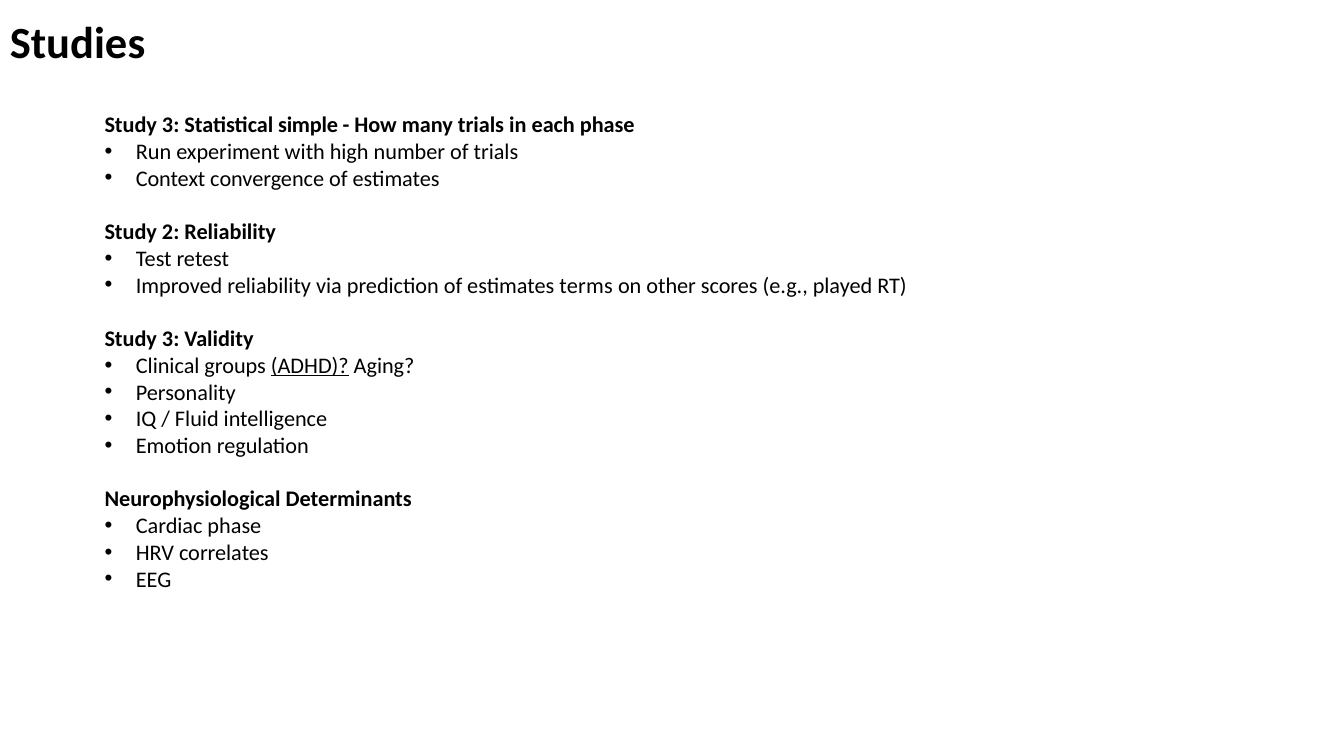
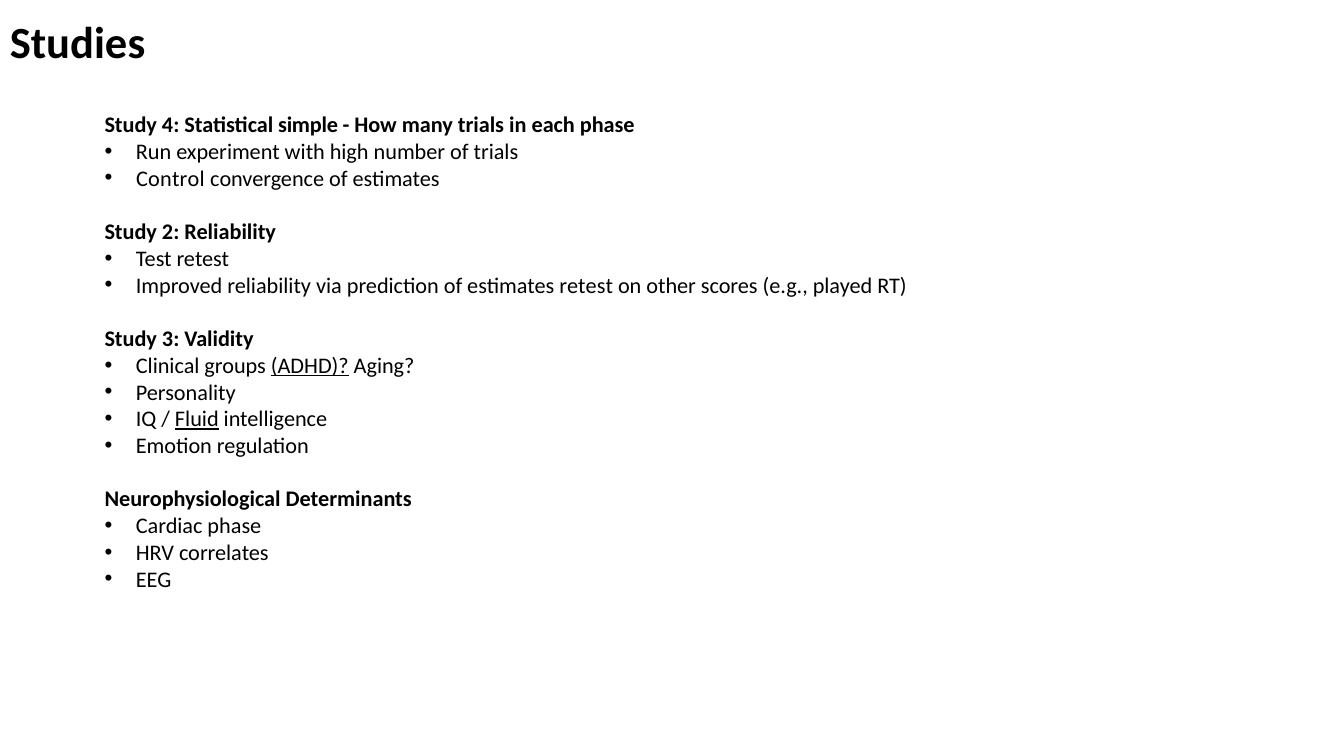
3 at (171, 125): 3 -> 4
Context: Context -> Control
estimates terms: terms -> retest
Fluid underline: none -> present
